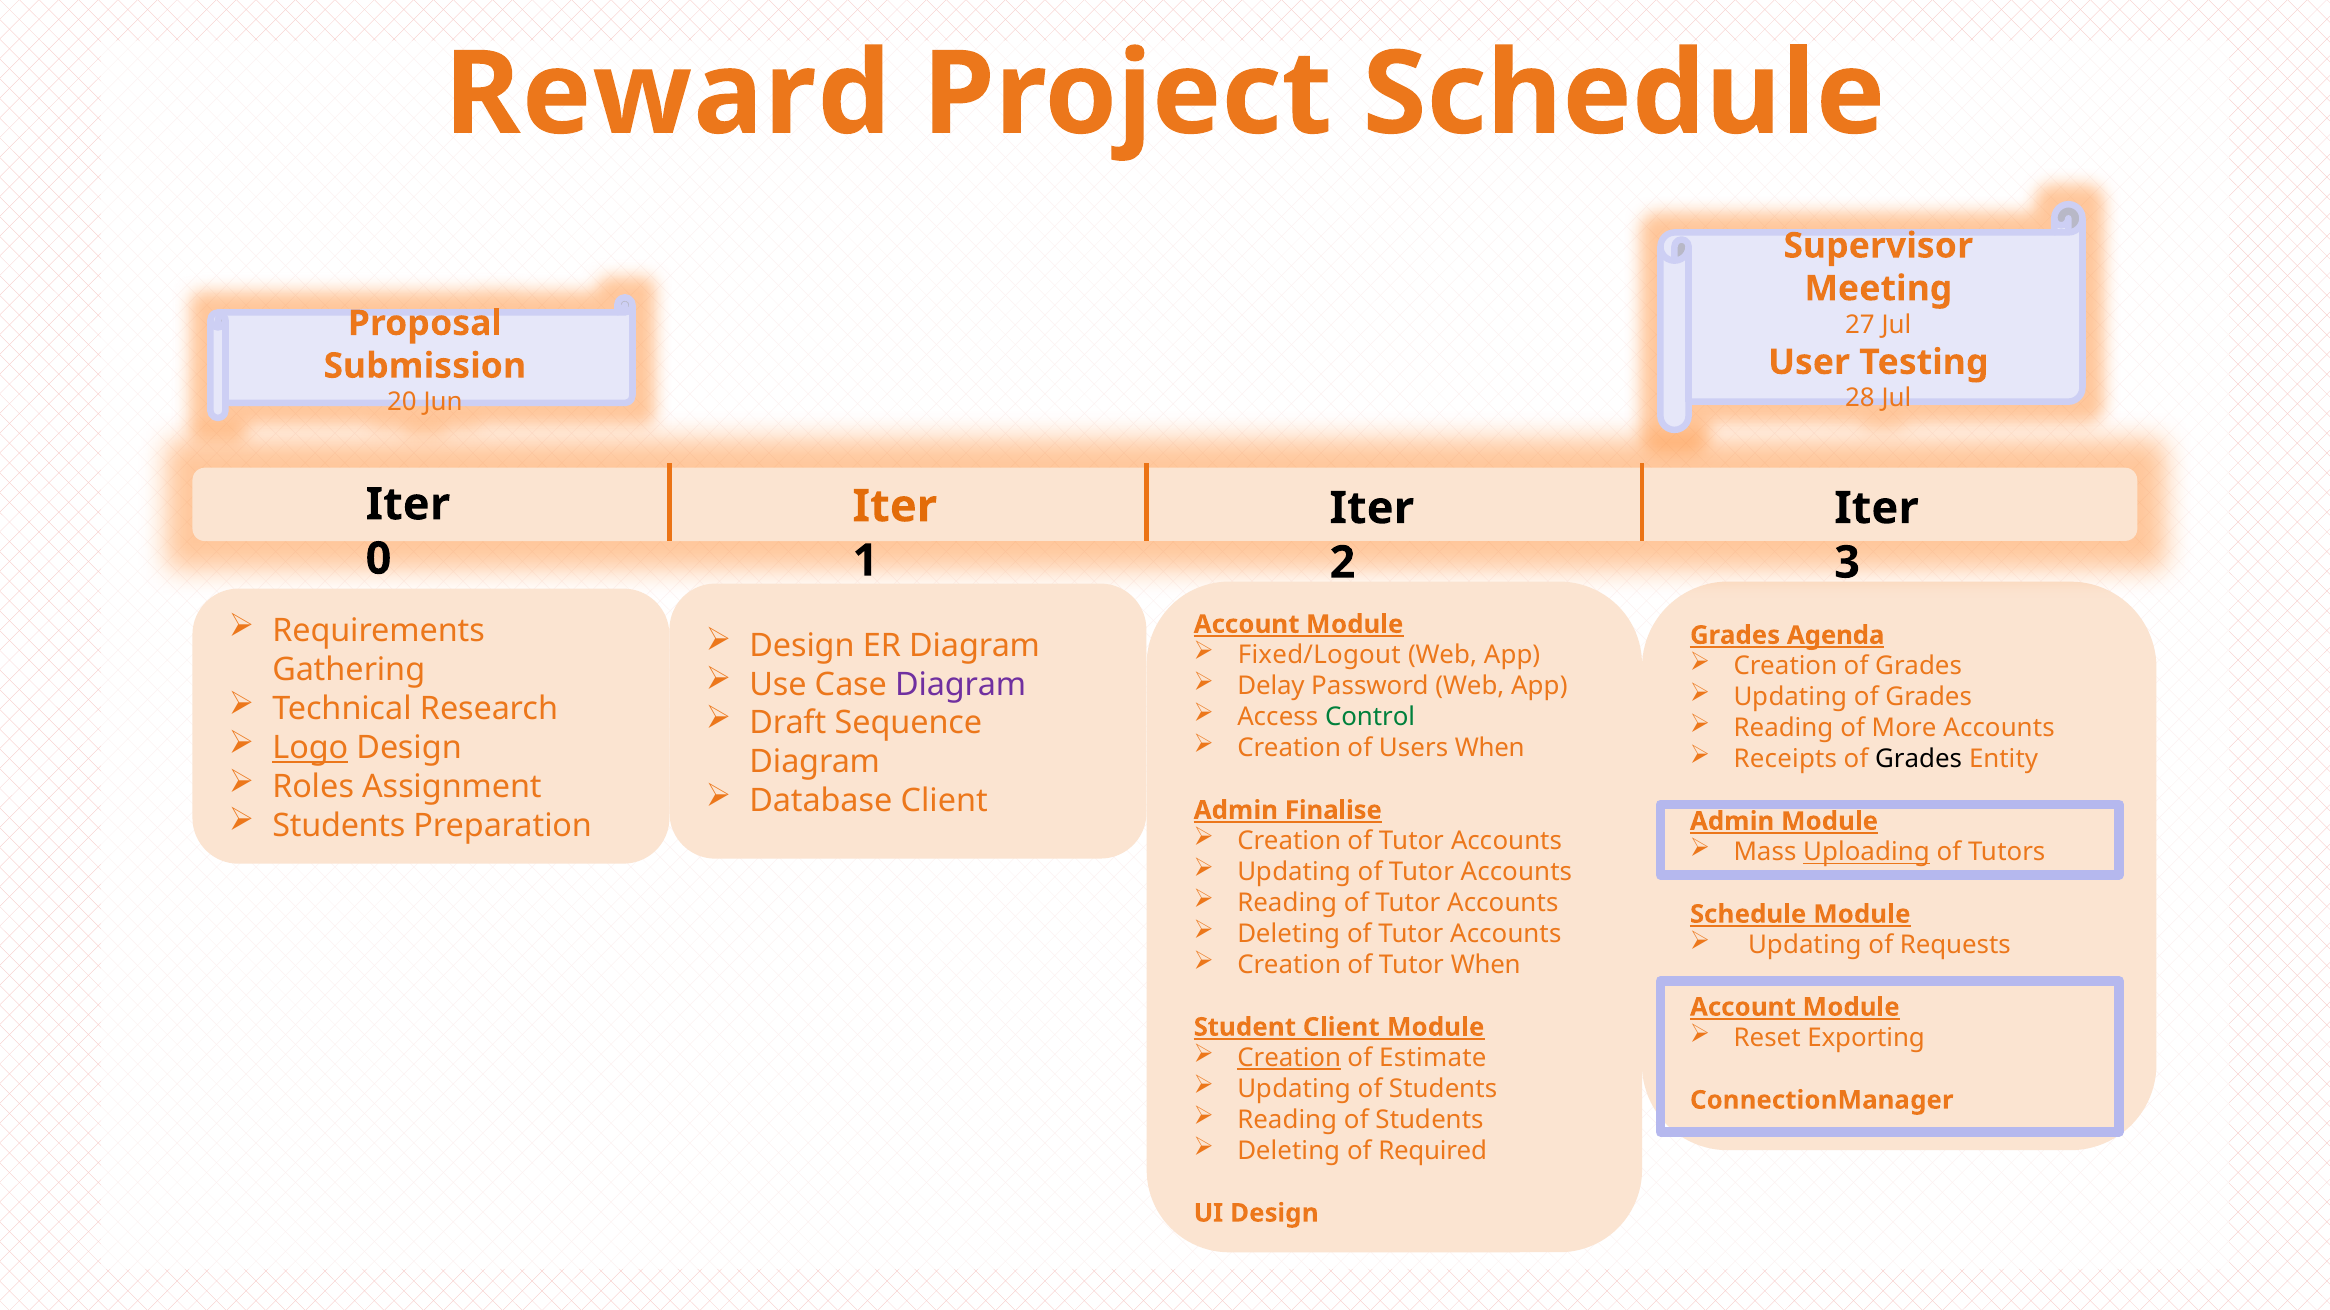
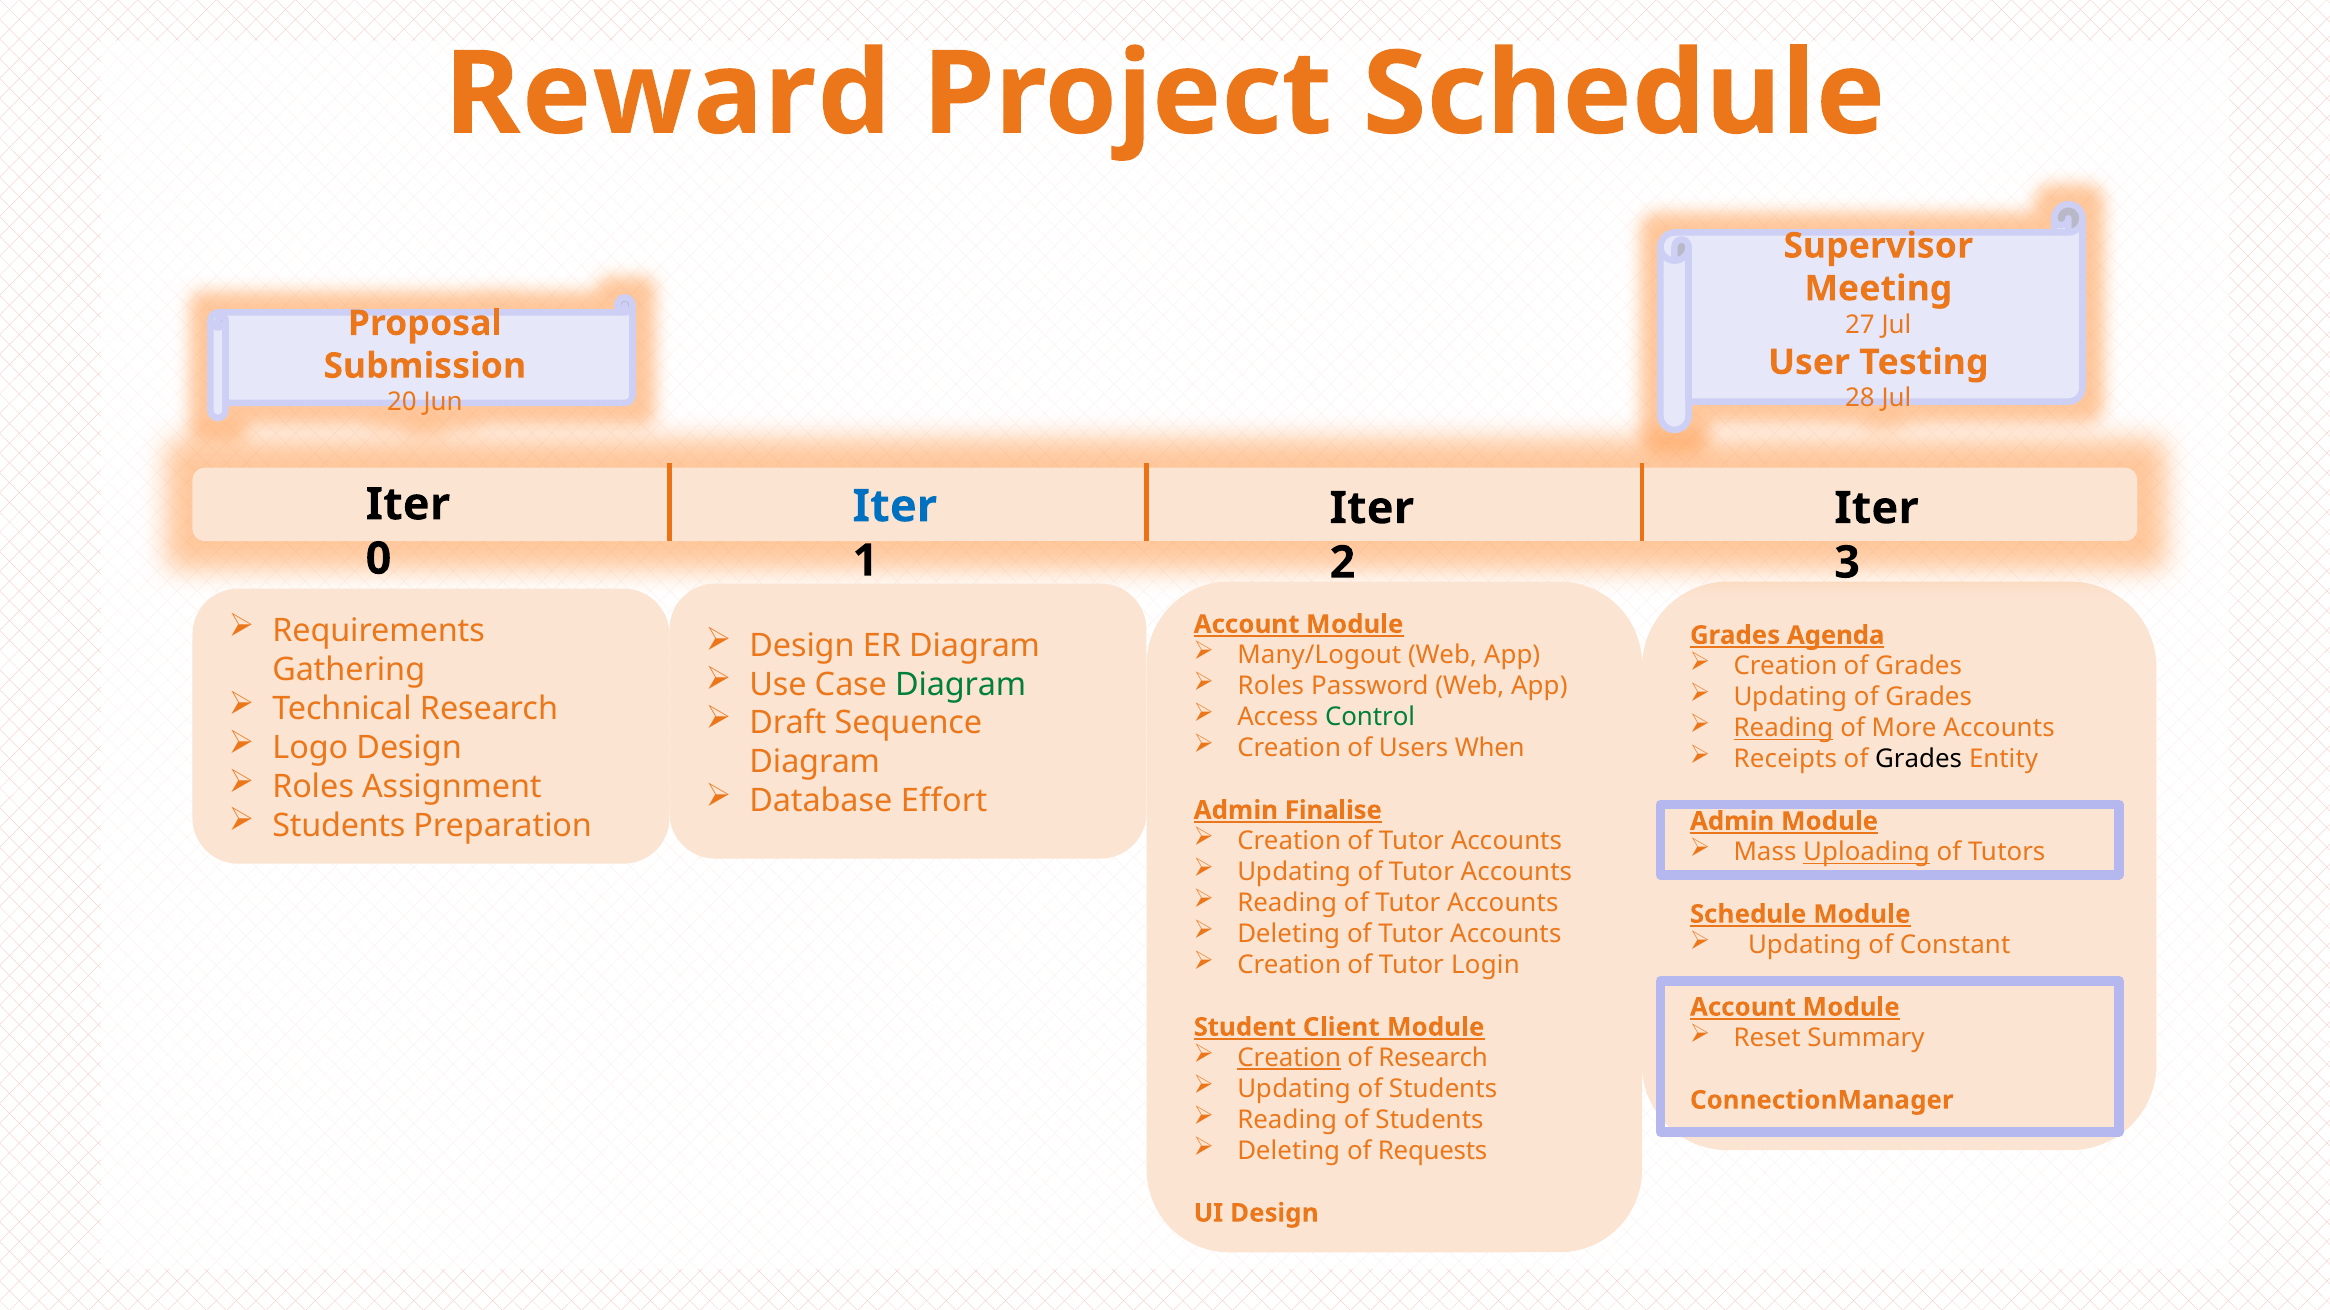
Iter at (895, 507) colour: orange -> blue
Fixed/Logout: Fixed/Logout -> Many/Logout
Diagram at (961, 685) colour: purple -> green
Delay at (1271, 687): Delay -> Roles
Reading at (1783, 729) underline: none -> present
Logo underline: present -> none
Database Client: Client -> Effort
Requests: Requests -> Constant
Tutor When: When -> Login
Exporting: Exporting -> Summary
of Estimate: Estimate -> Research
Required: Required -> Requests
